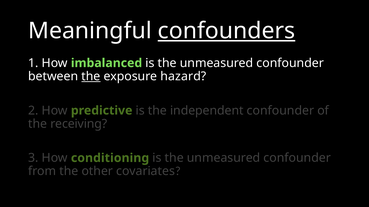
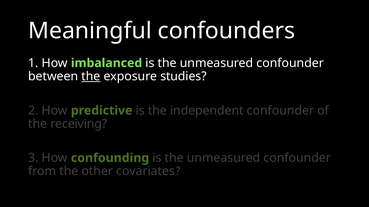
confounders underline: present -> none
hazard: hazard -> studies
conditioning: conditioning -> confounding
